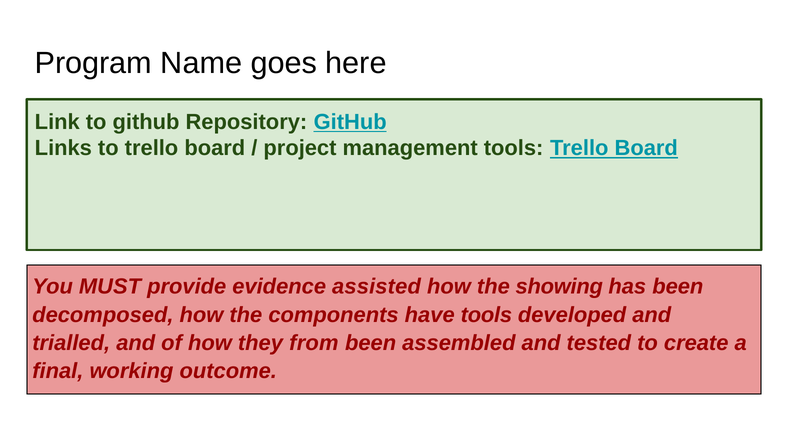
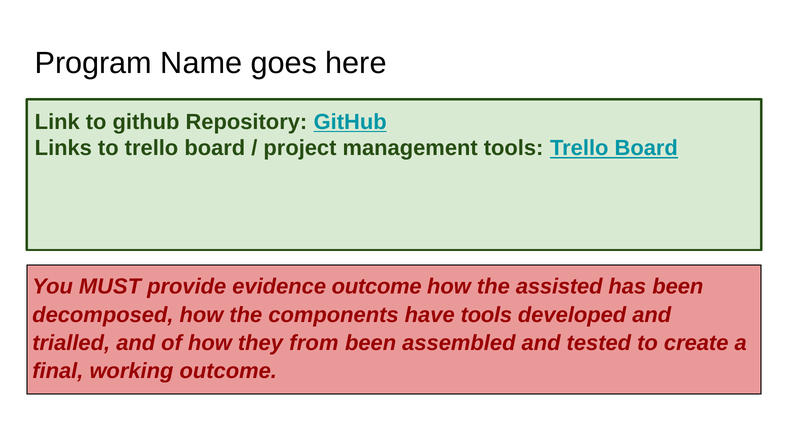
evidence assisted: assisted -> outcome
showing: showing -> assisted
